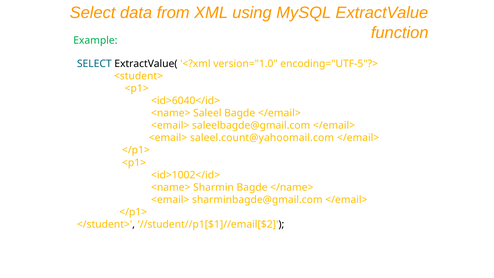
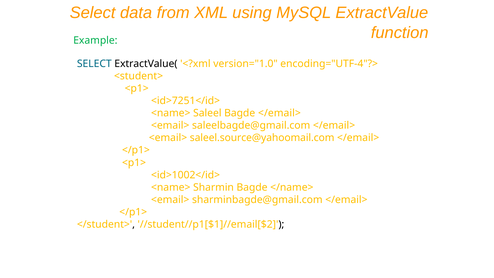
encoding="UTF-5"?>: encoding="UTF-5"?> -> encoding="UTF-4"?>
<id>6040</id>: <id>6040</id> -> <id>7251</id>
saleel.count@yahoomail.com: saleel.count@yahoomail.com -> saleel.source@yahoomail.com
